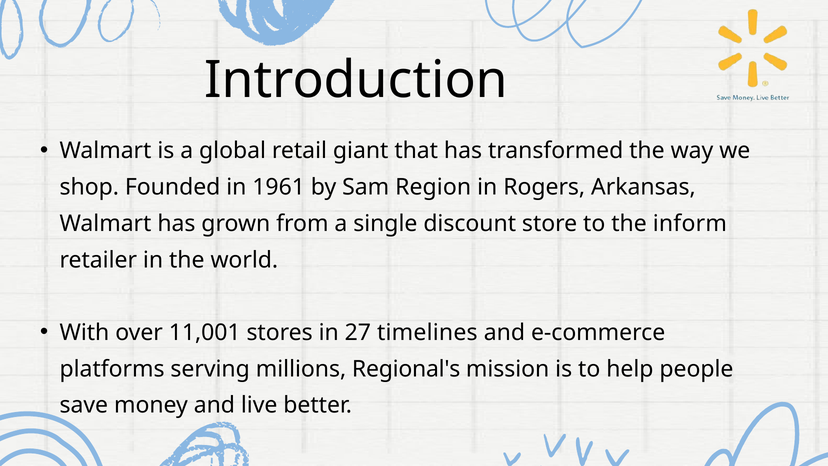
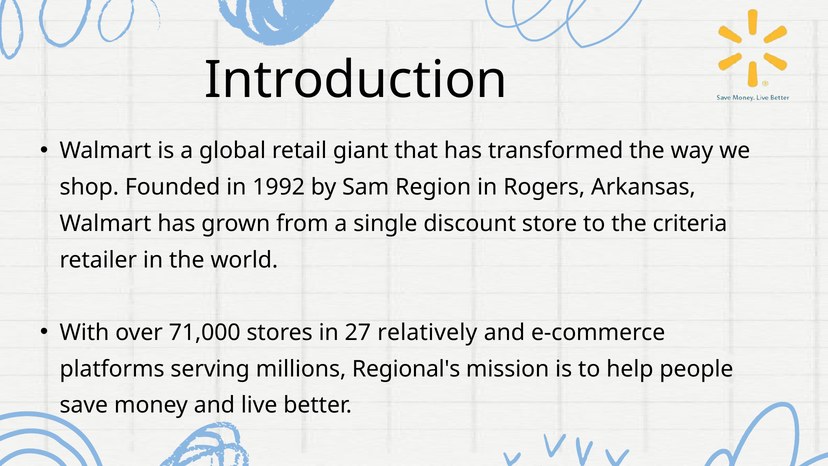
1961: 1961 -> 1992
inform: inform -> criteria
11,001: 11,001 -> 71,000
timelines: timelines -> relatively
